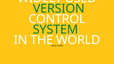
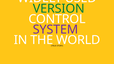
SYSTEM colour: green -> purple
